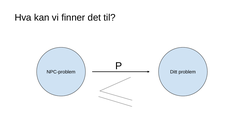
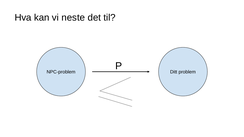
finner: finner -> neste
